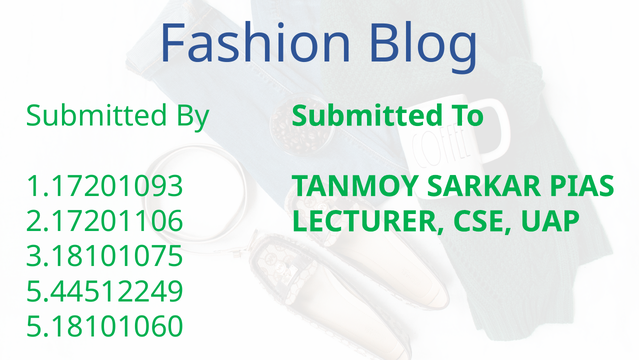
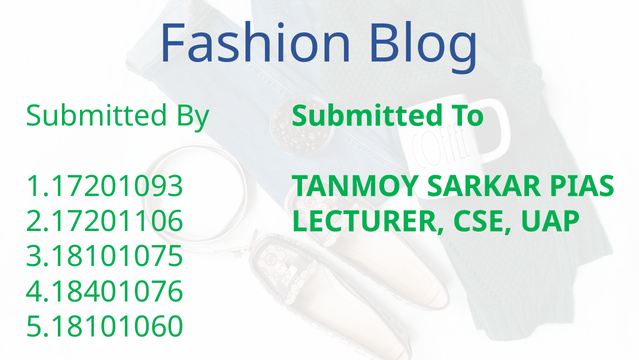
5.44512249: 5.44512249 -> 4.18401076
